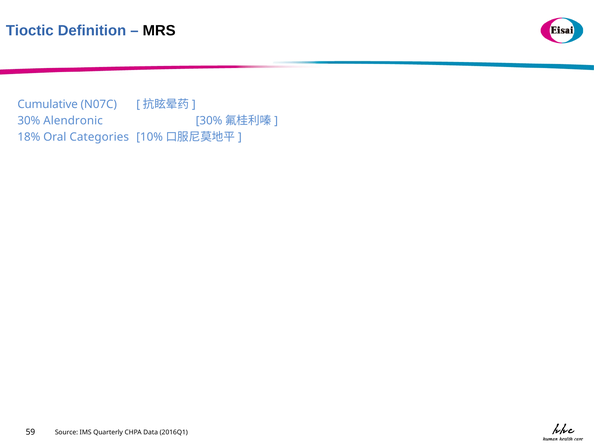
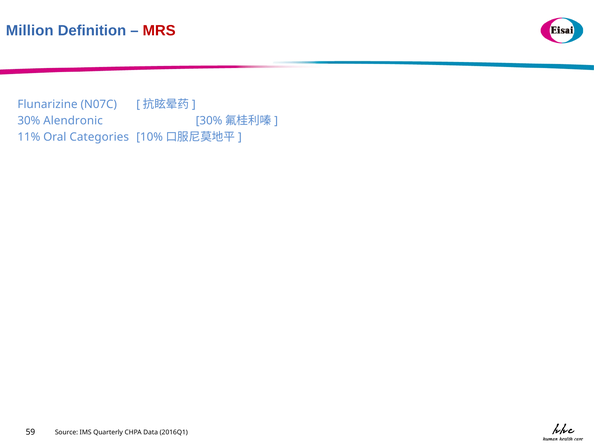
Tioctic: Tioctic -> Million
MRS colour: black -> red
Cumulative: Cumulative -> Flunarizine
18%: 18% -> 11%
